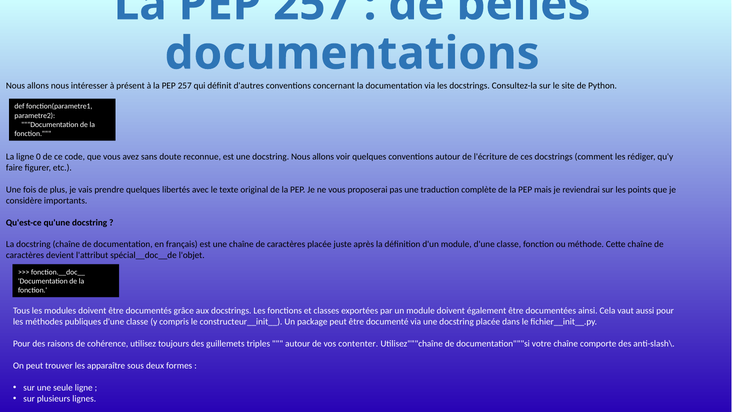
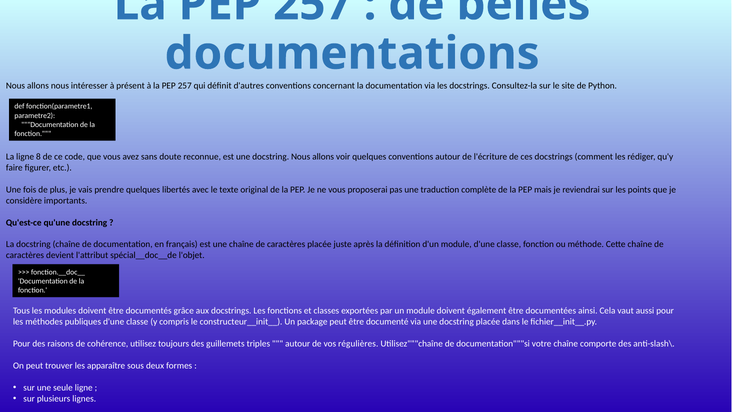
0: 0 -> 8
contenter: contenter -> régulières
